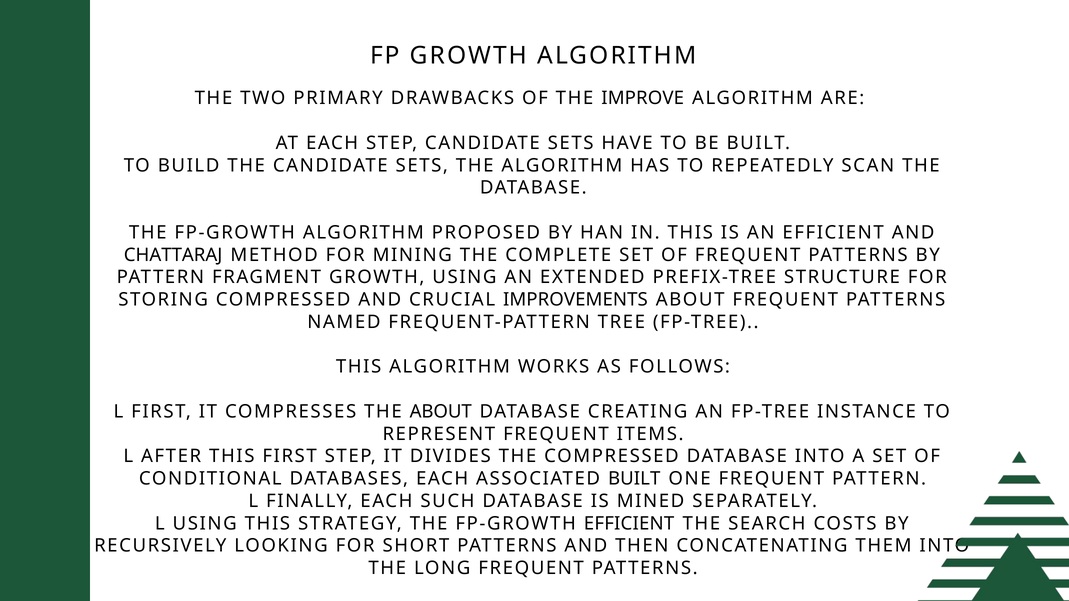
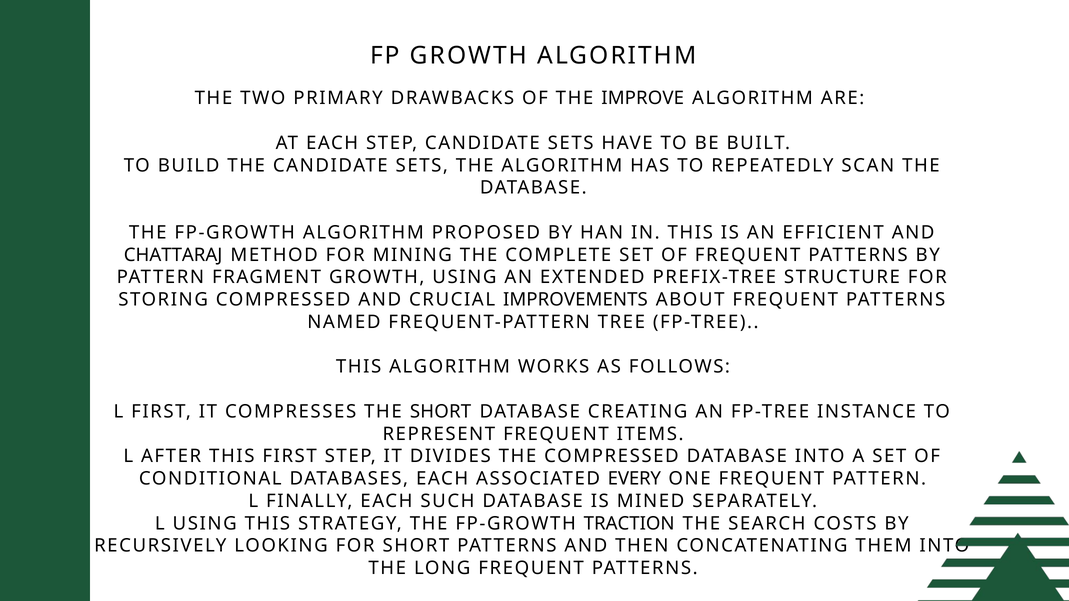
THE ABOUT: ABOUT -> SHORT
ASSOCIATED BUILT: BUILT -> EVERY
FP-GROWTH EFFICIENT: EFFICIENT -> TRACTION
